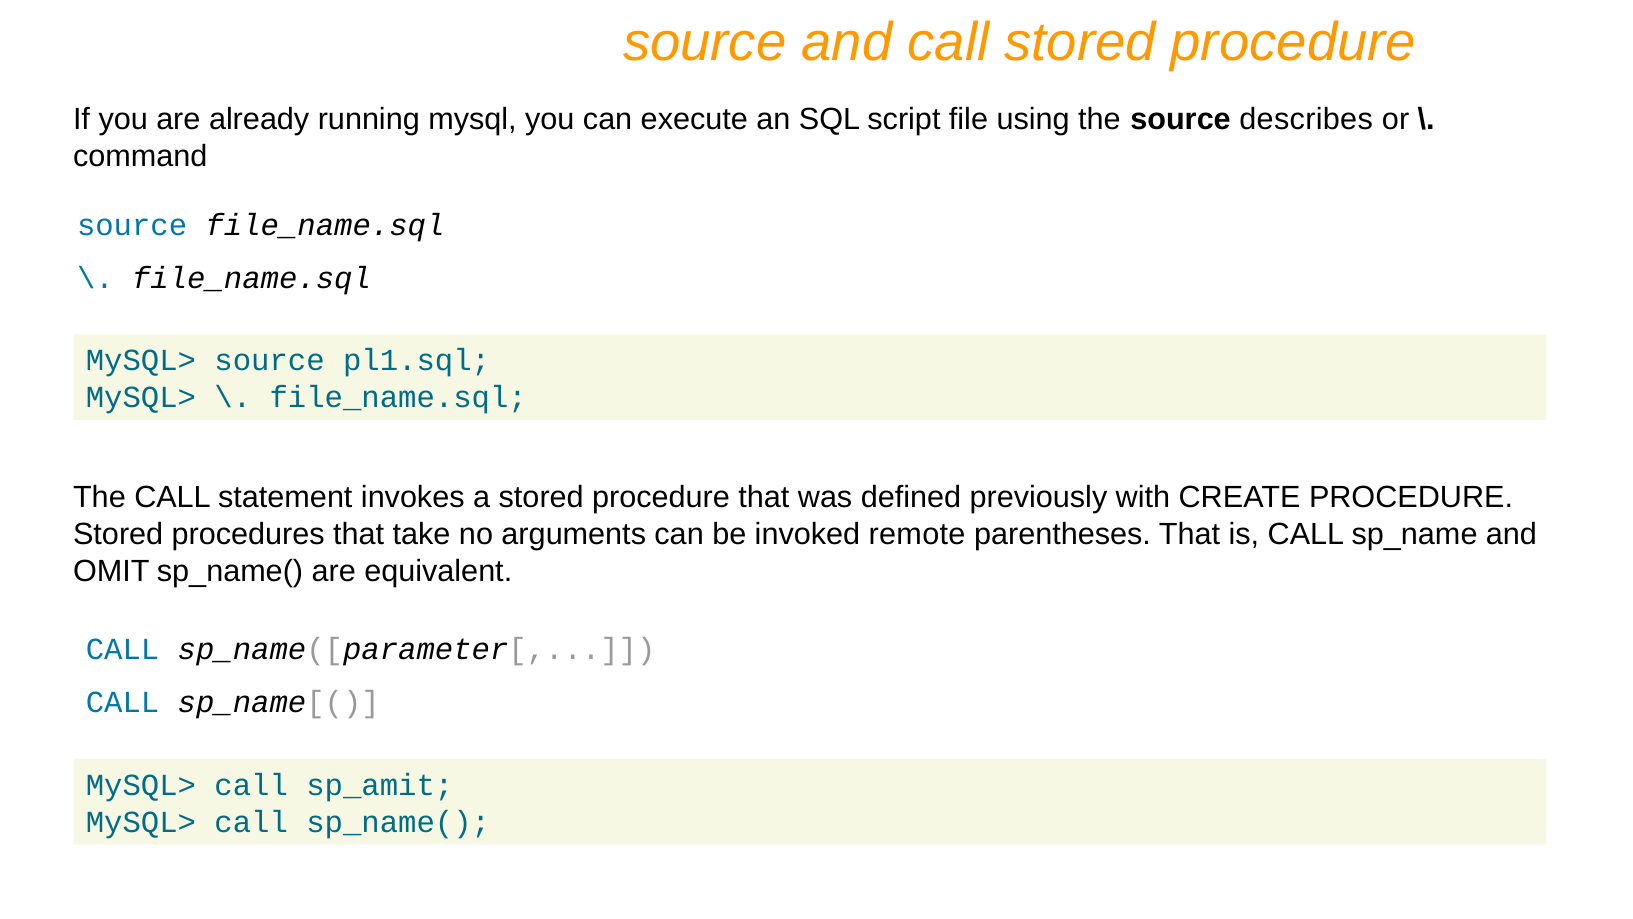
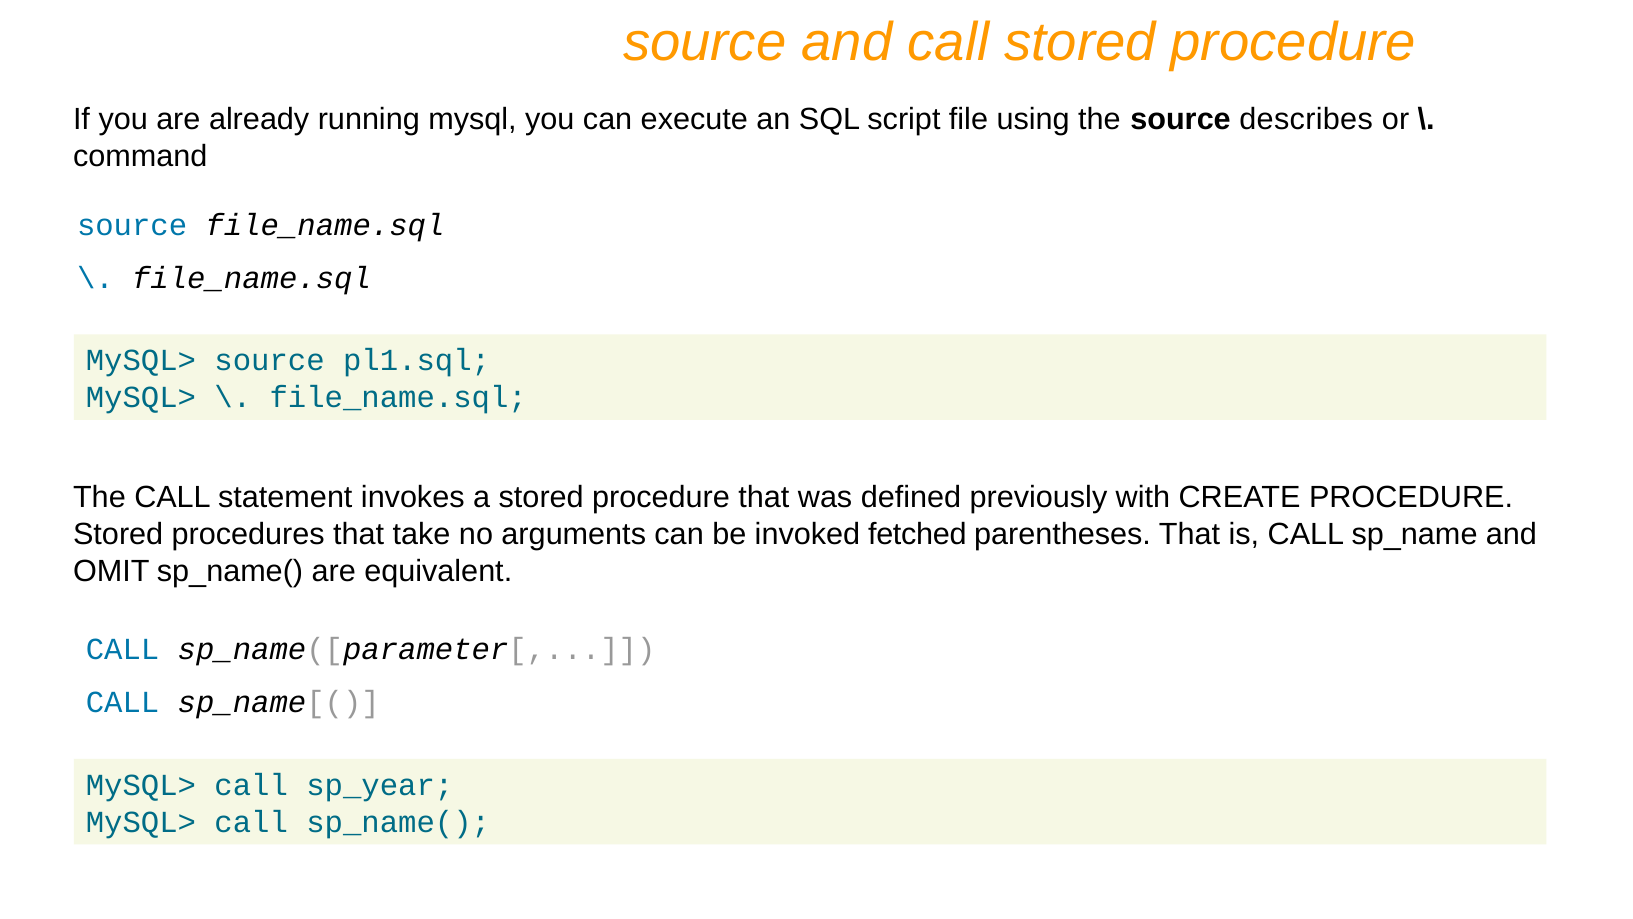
remote: remote -> fetched
sp_amit: sp_amit -> sp_year
